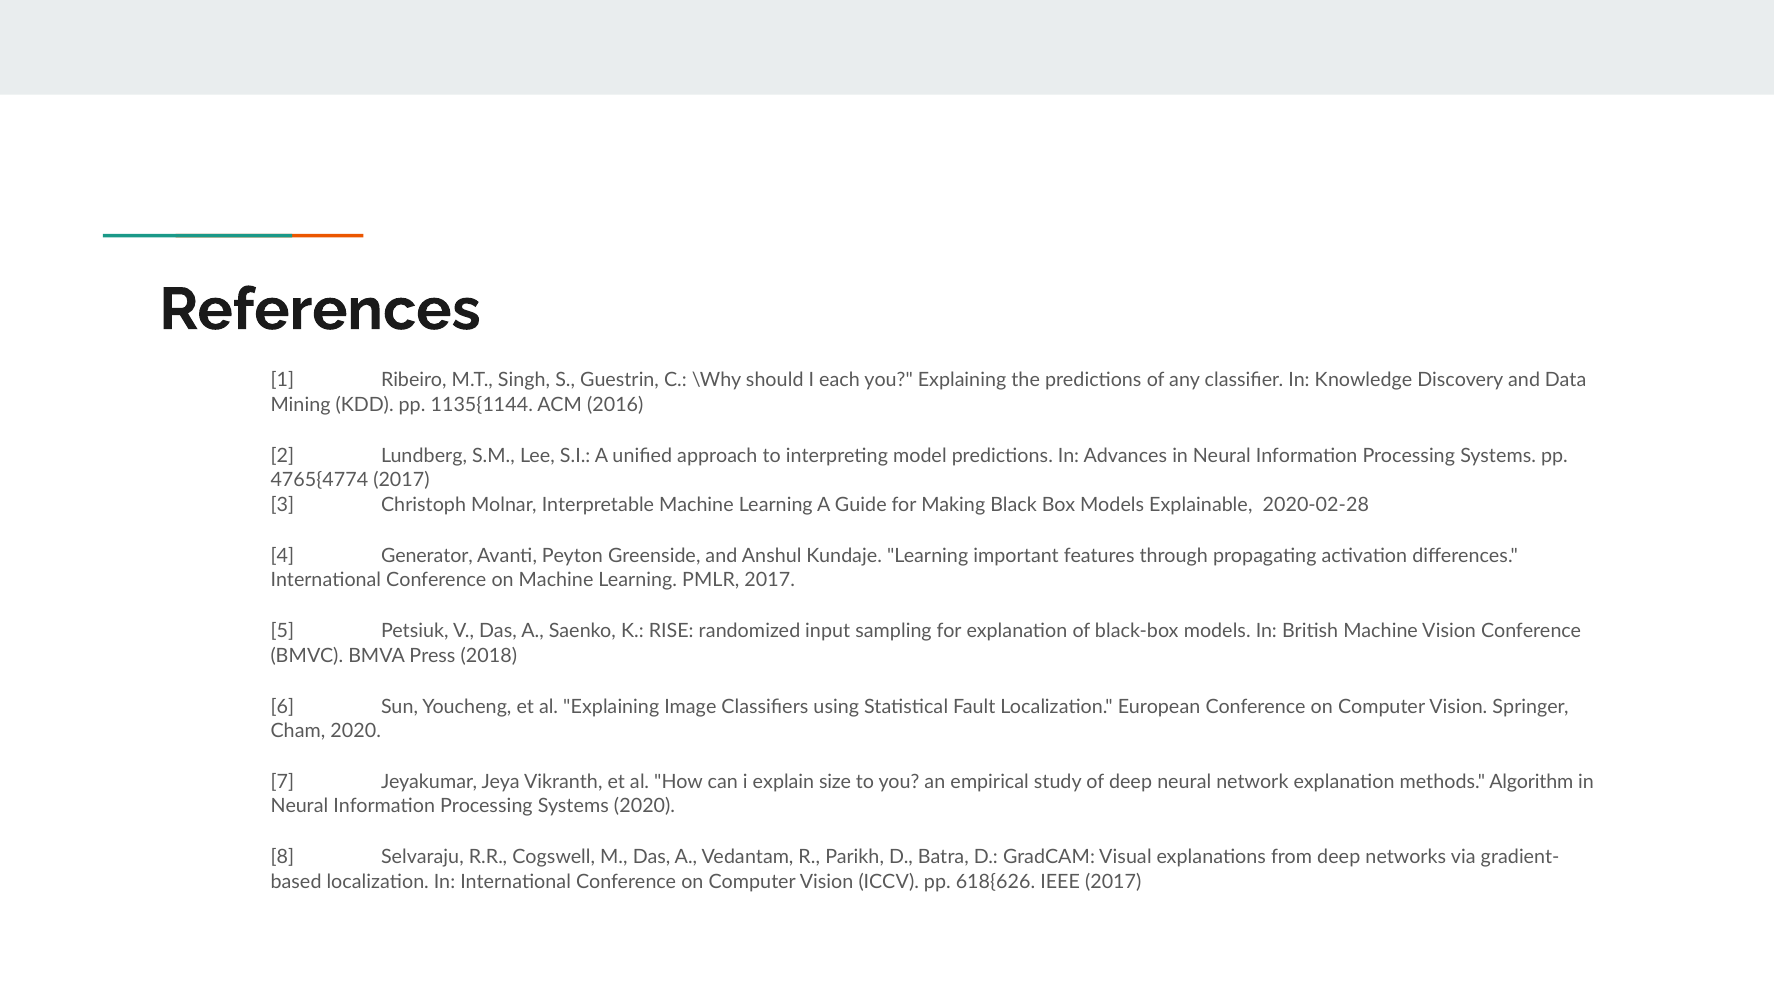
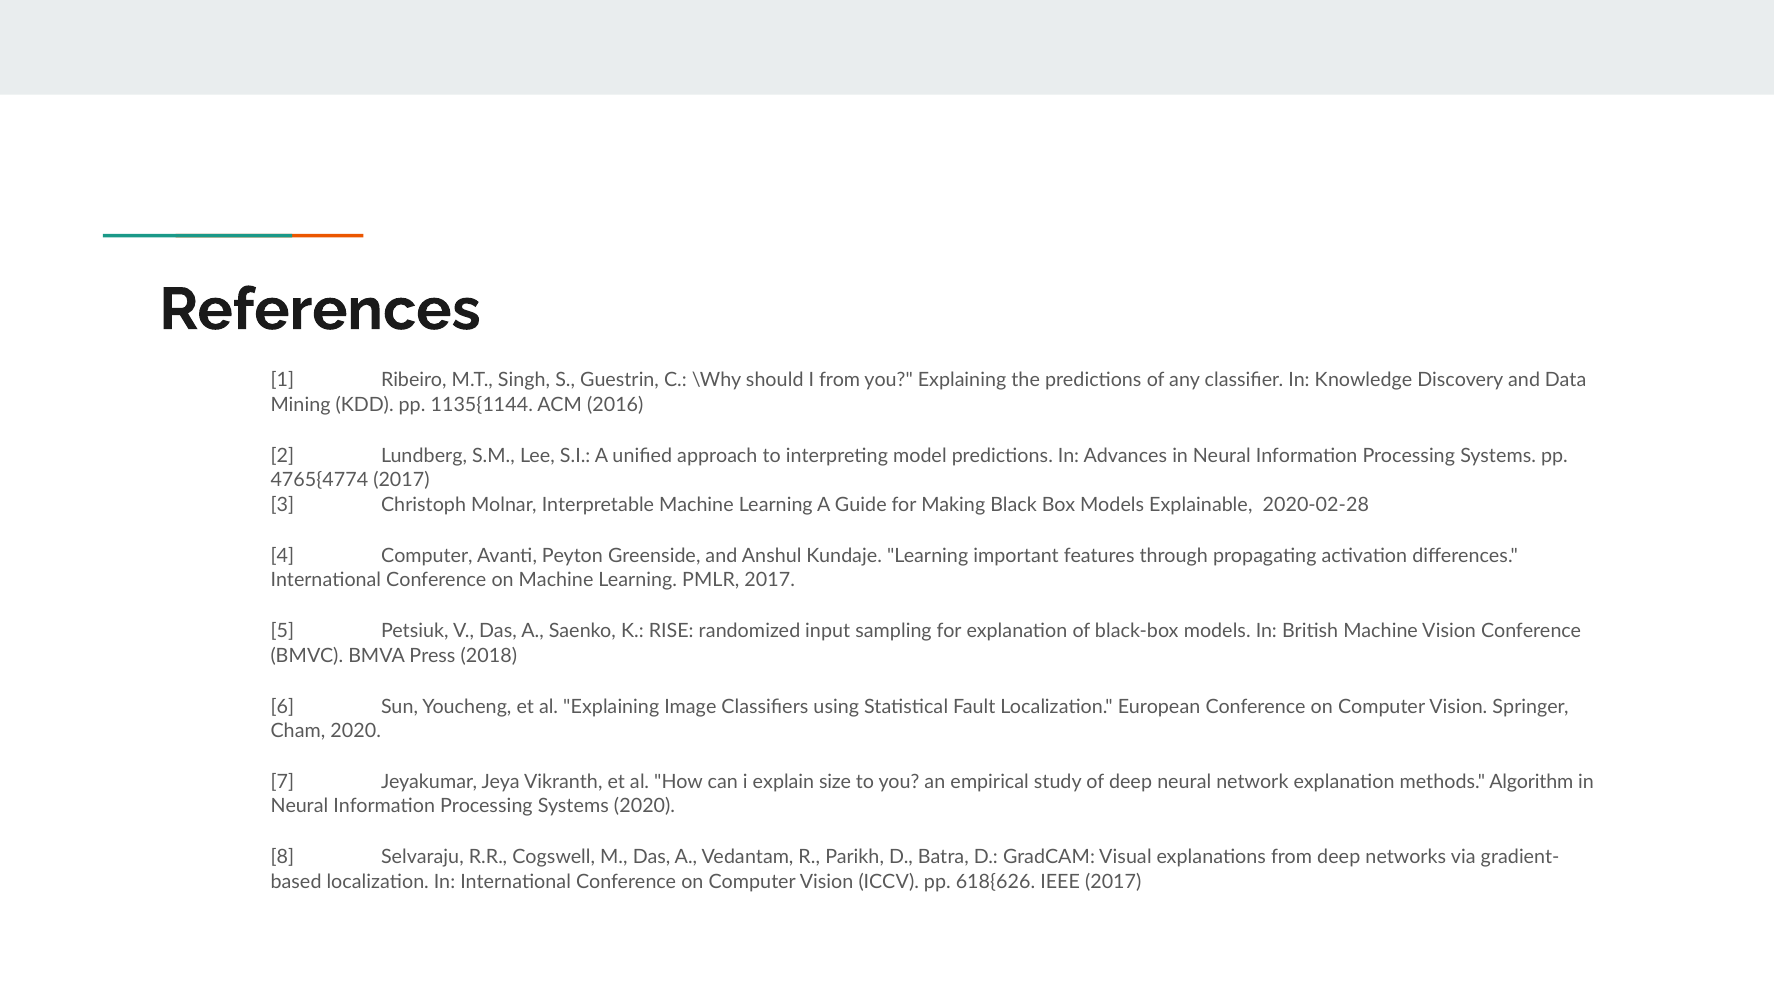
I each: each -> from
4 Generator: Generator -> Computer
